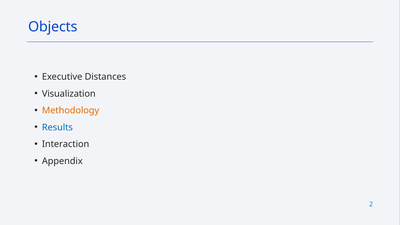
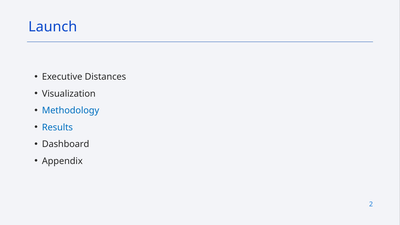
Objects: Objects -> Launch
Methodology colour: orange -> blue
Interaction: Interaction -> Dashboard
